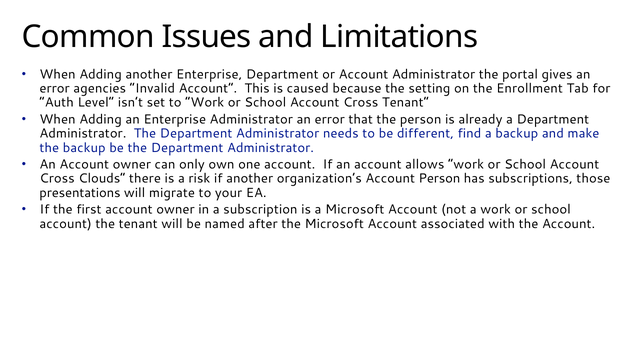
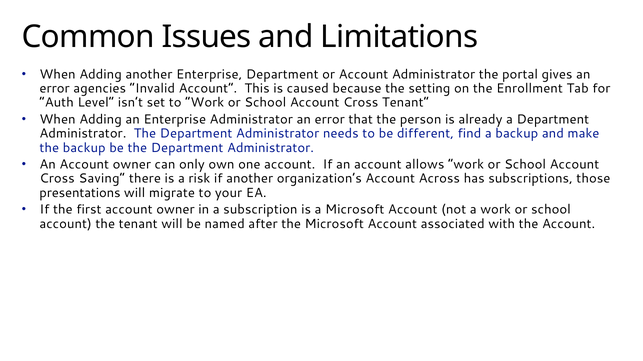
Clouds: Clouds -> Saving
Account Person: Person -> Across
